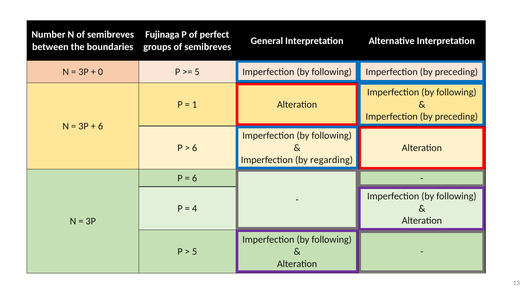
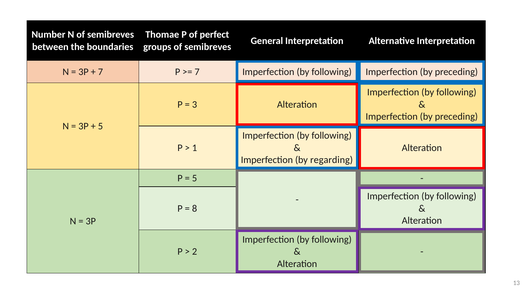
Fujinaga: Fujinaga -> Thomae
0 at (101, 72): 0 -> 7
5 at (197, 72): 5 -> 7
1: 1 -> 3
6 at (101, 126): 6 -> 5
6 at (195, 148): 6 -> 1
6 at (195, 178): 6 -> 5
4: 4 -> 8
5 at (195, 251): 5 -> 2
